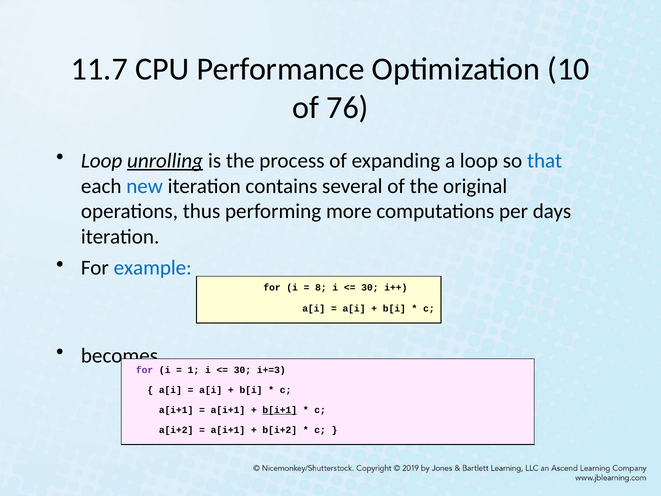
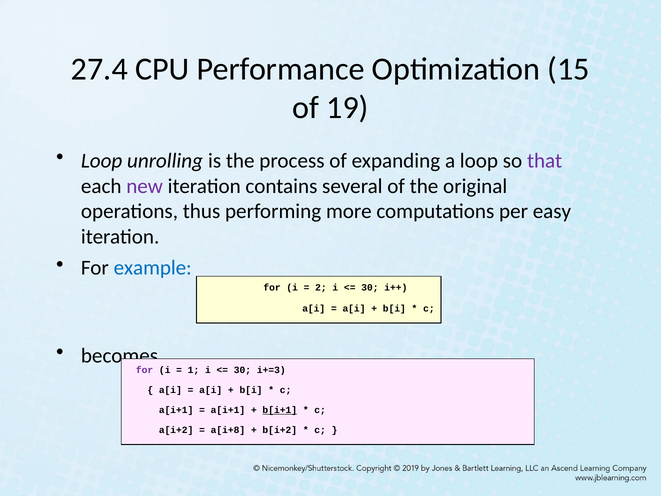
11.7: 11.7 -> 27.4
10: 10 -> 15
76: 76 -> 19
unrolling underline: present -> none
that colour: blue -> purple
new colour: blue -> purple
days: days -> easy
8: 8 -> 2
a[i+1 at (228, 430): a[i+1 -> a[i+8
